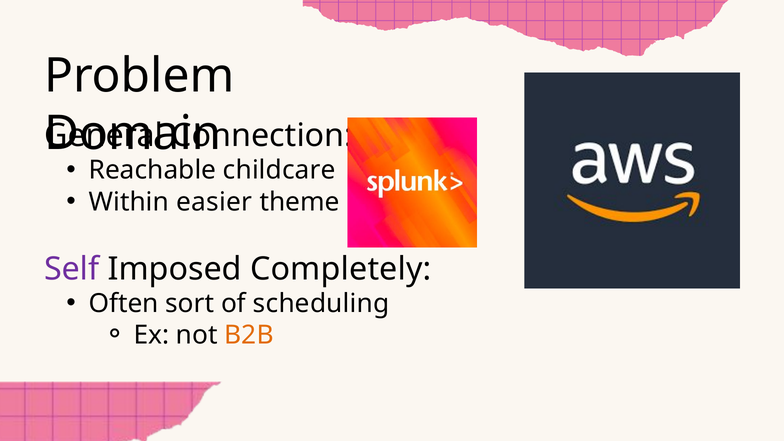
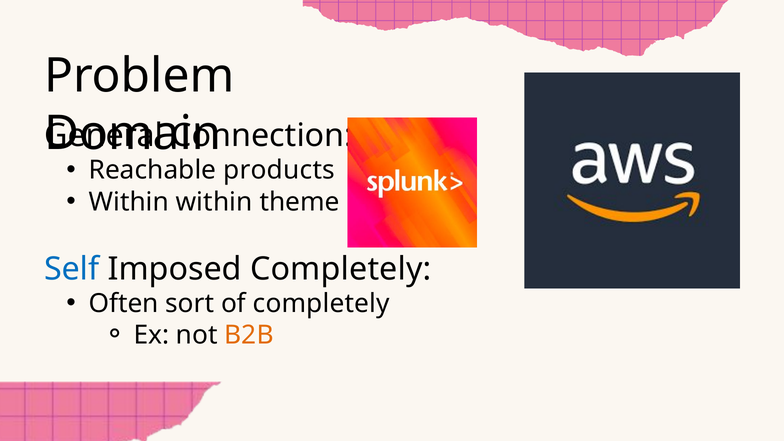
childcare: childcare -> products
Within easier: easier -> within
Self colour: purple -> blue
of scheduling: scheduling -> completely
